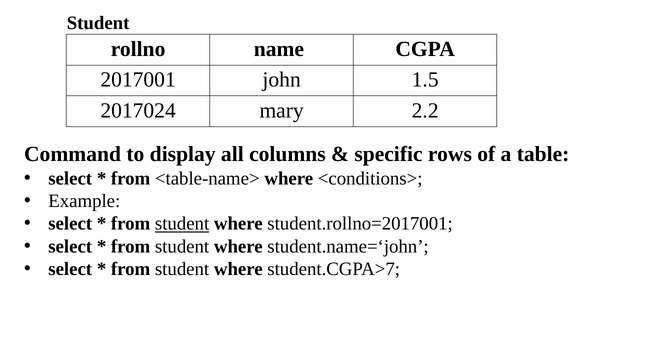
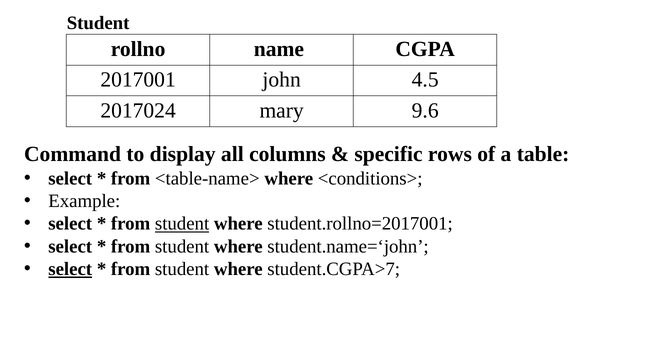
1.5: 1.5 -> 4.5
2.2: 2.2 -> 9.6
select at (70, 269) underline: none -> present
